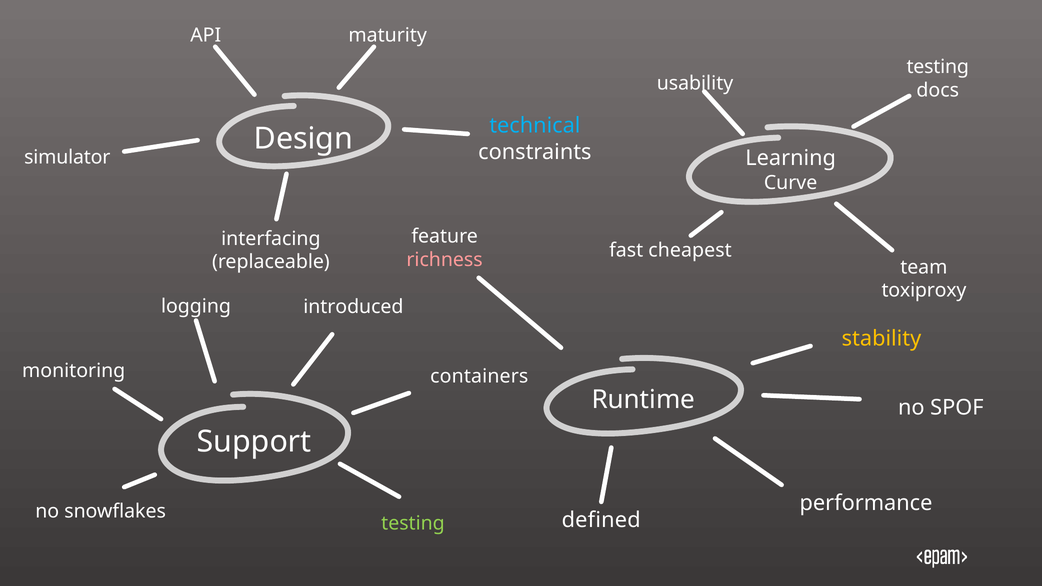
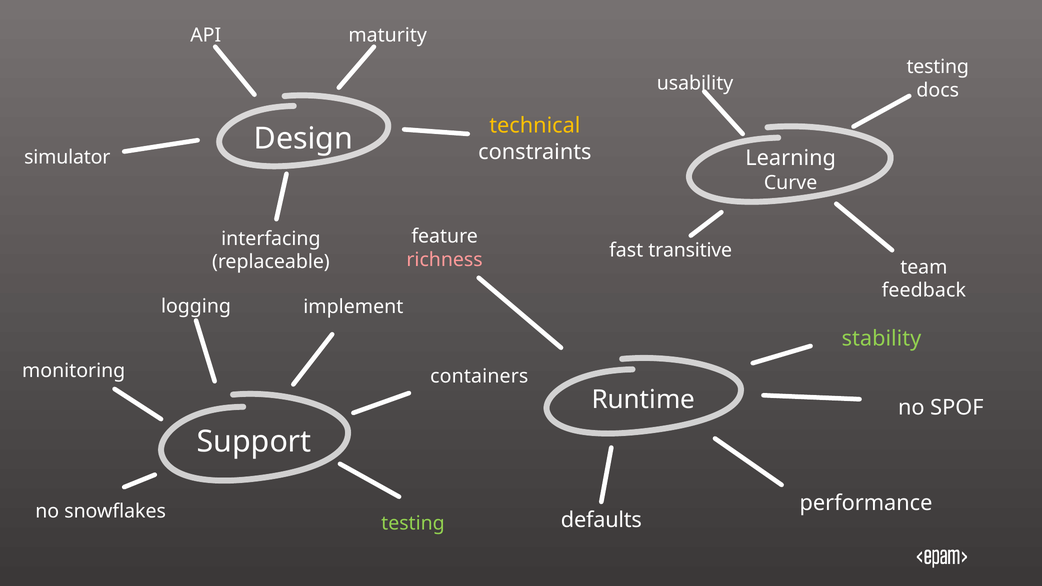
technical colour: light blue -> yellow
cheapest: cheapest -> transitive
toxiproxy: toxiproxy -> feedback
introduced: introduced -> implement
stability colour: yellow -> light green
defined: defined -> defaults
